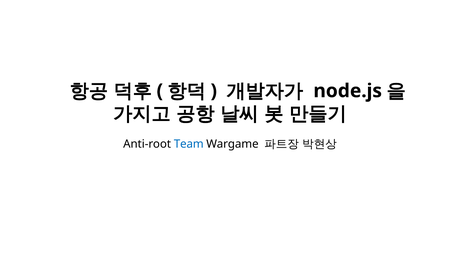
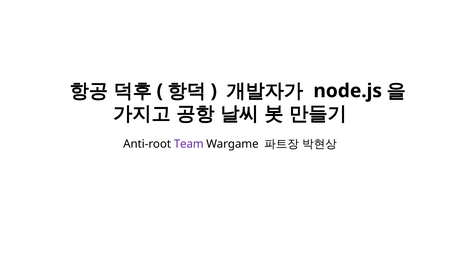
Team colour: blue -> purple
